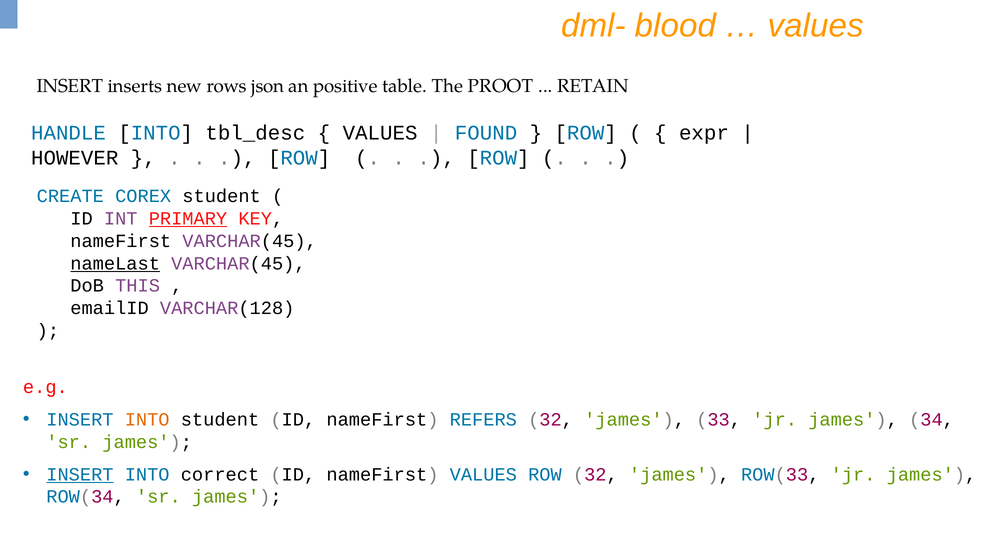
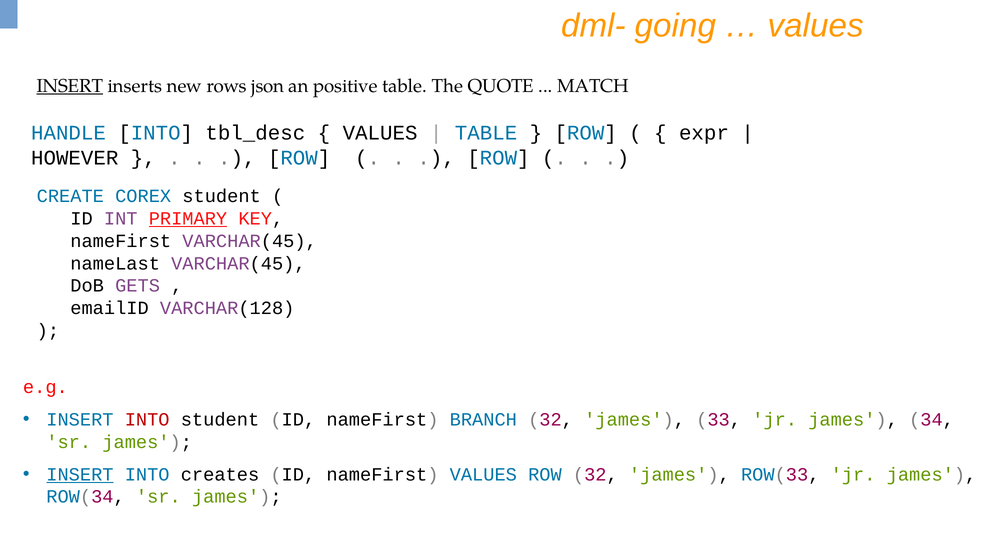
blood: blood -> going
INSERT at (70, 86) underline: none -> present
PROOT: PROOT -> QUOTE
RETAIN: RETAIN -> MATCH
FOUND at (486, 133): FOUND -> TABLE
nameLast underline: present -> none
THIS: THIS -> GETS
INTO at (147, 420) colour: orange -> red
REFERS: REFERS -> BRANCH
correct: correct -> creates
